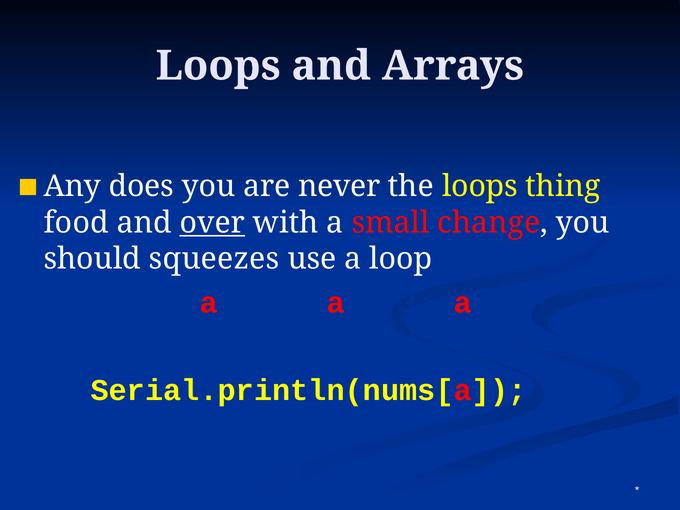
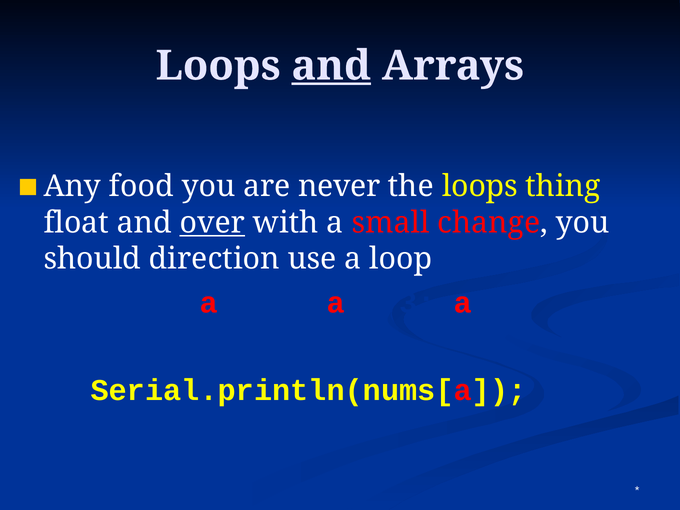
and at (331, 66) underline: none -> present
does: does -> food
food: food -> float
squeezes: squeezes -> direction
